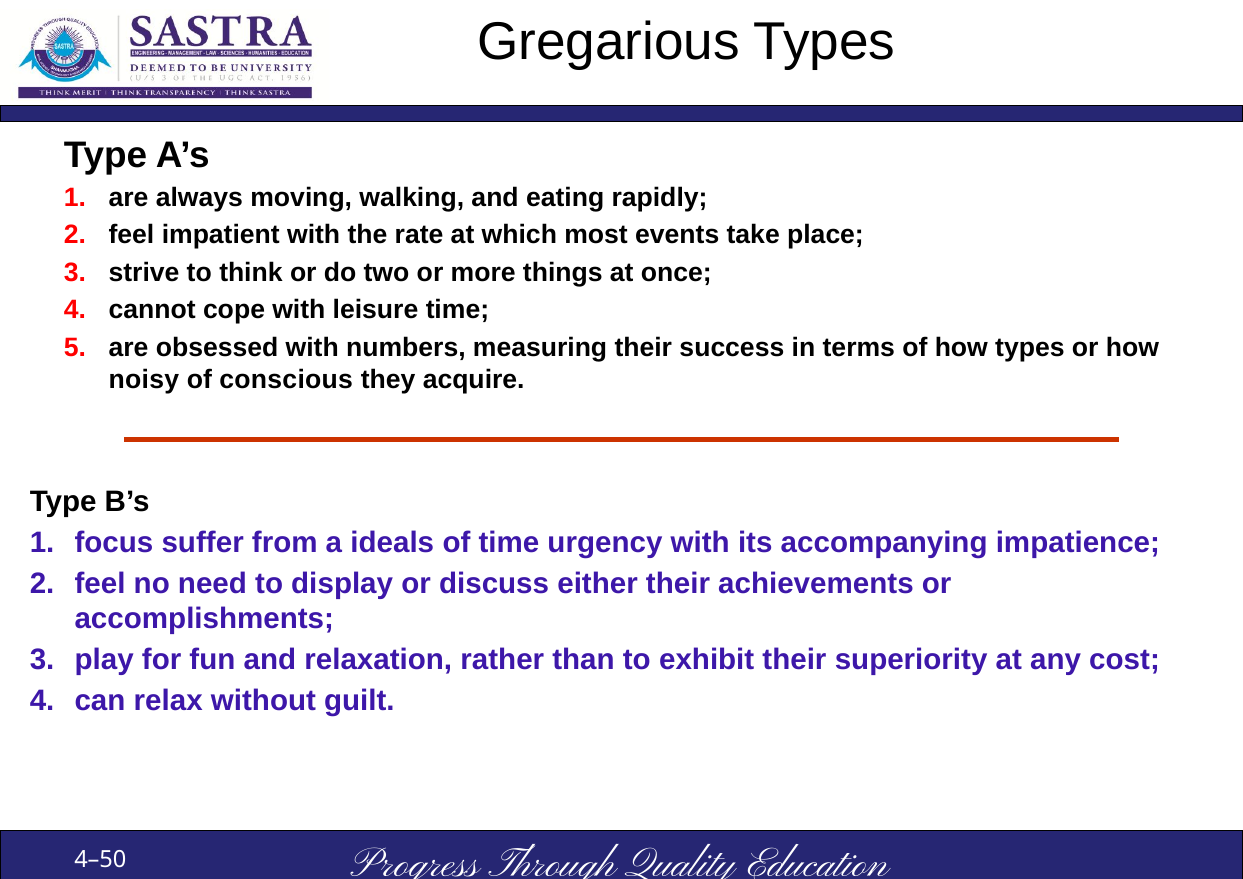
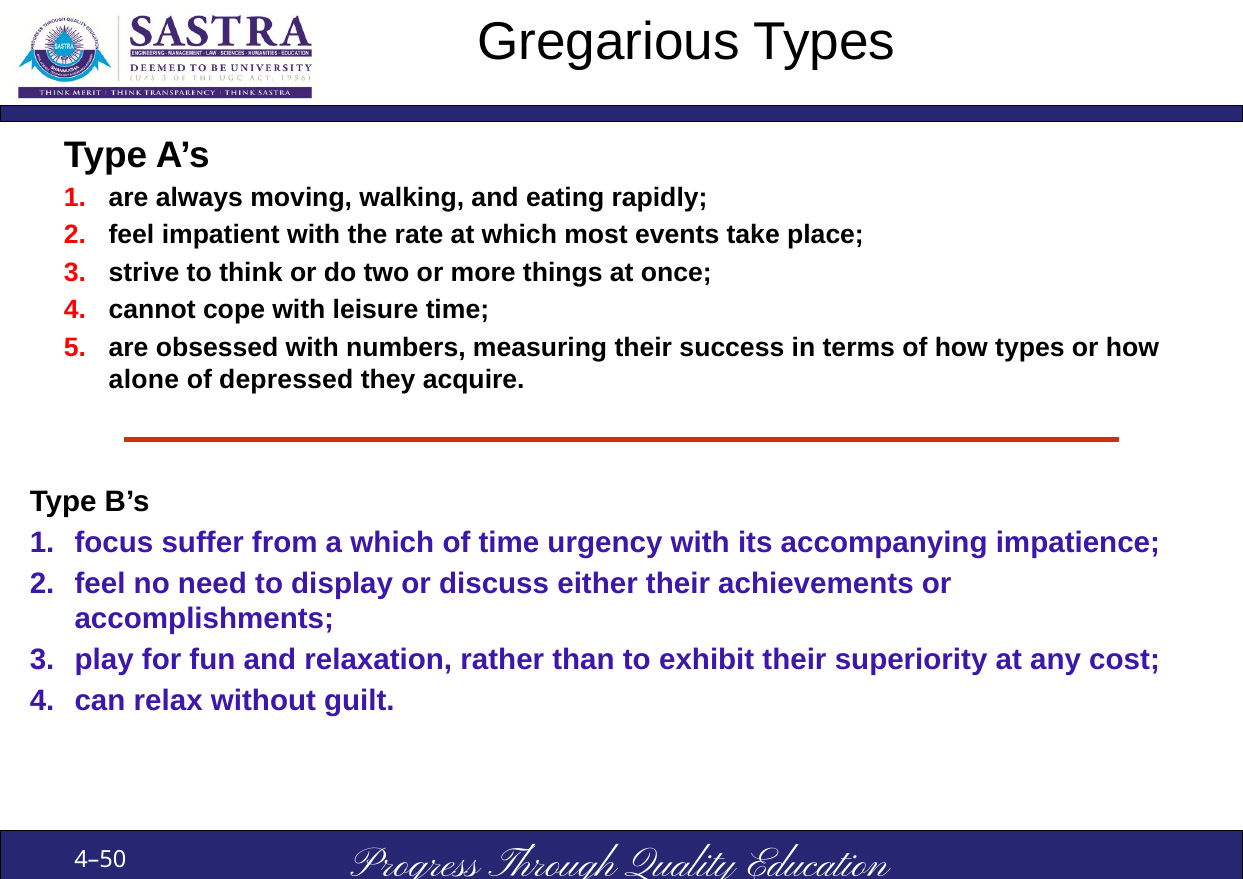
noisy: noisy -> alone
conscious: conscious -> depressed
a ideals: ideals -> which
